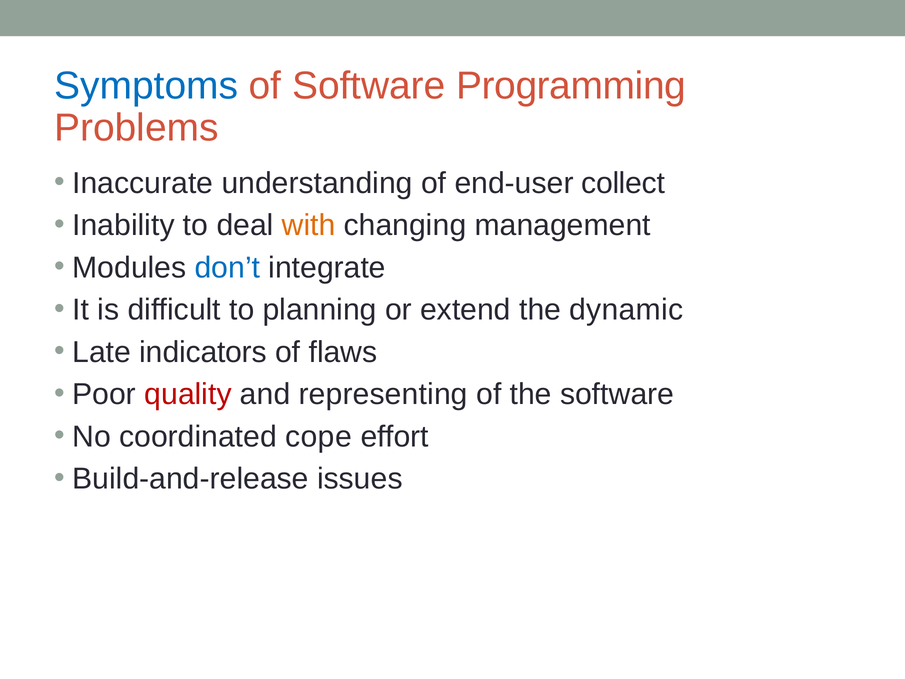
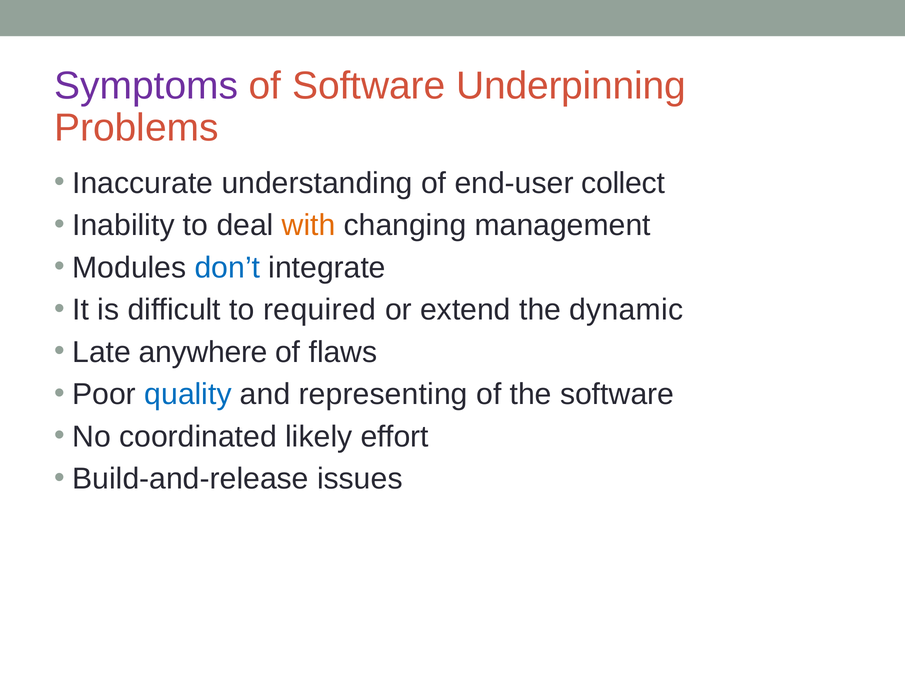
Symptoms colour: blue -> purple
Programming: Programming -> Underpinning
planning: planning -> required
indicators: indicators -> anywhere
quality colour: red -> blue
cope: cope -> likely
